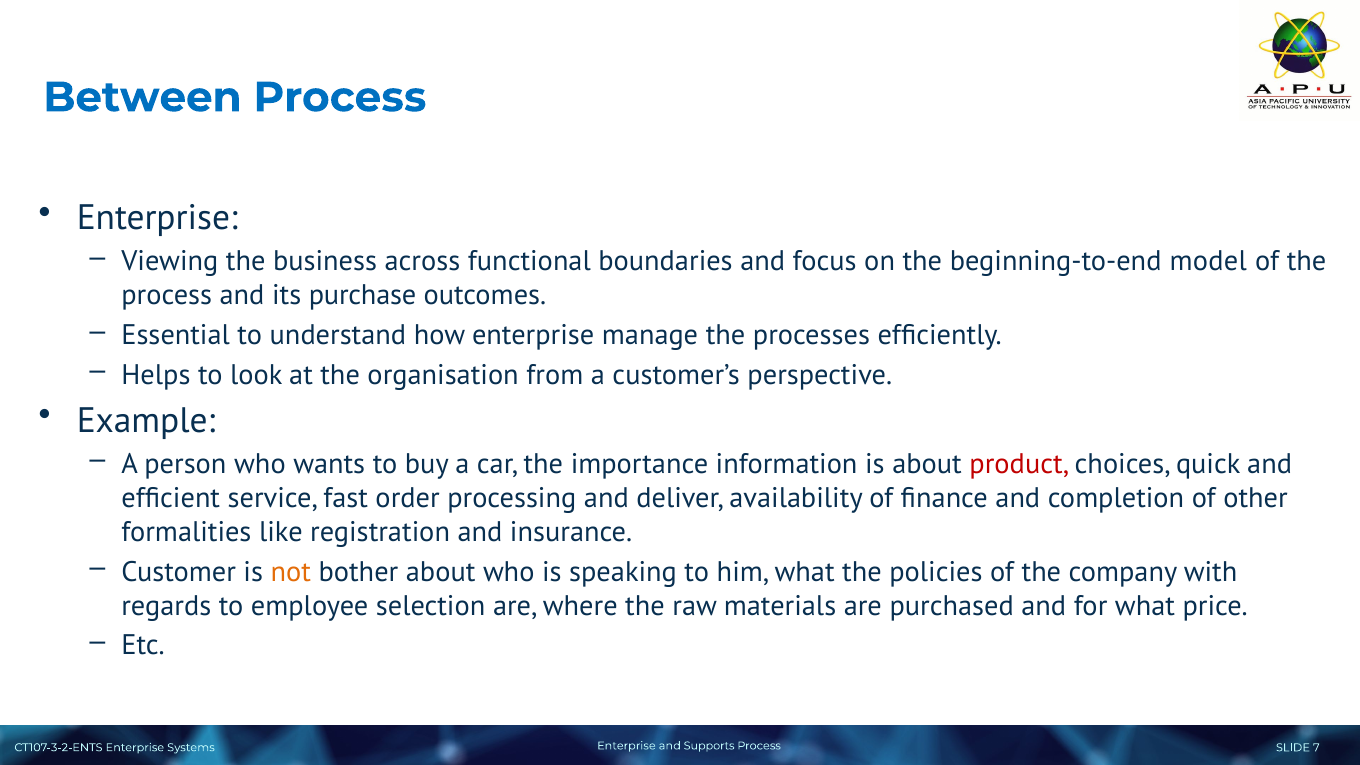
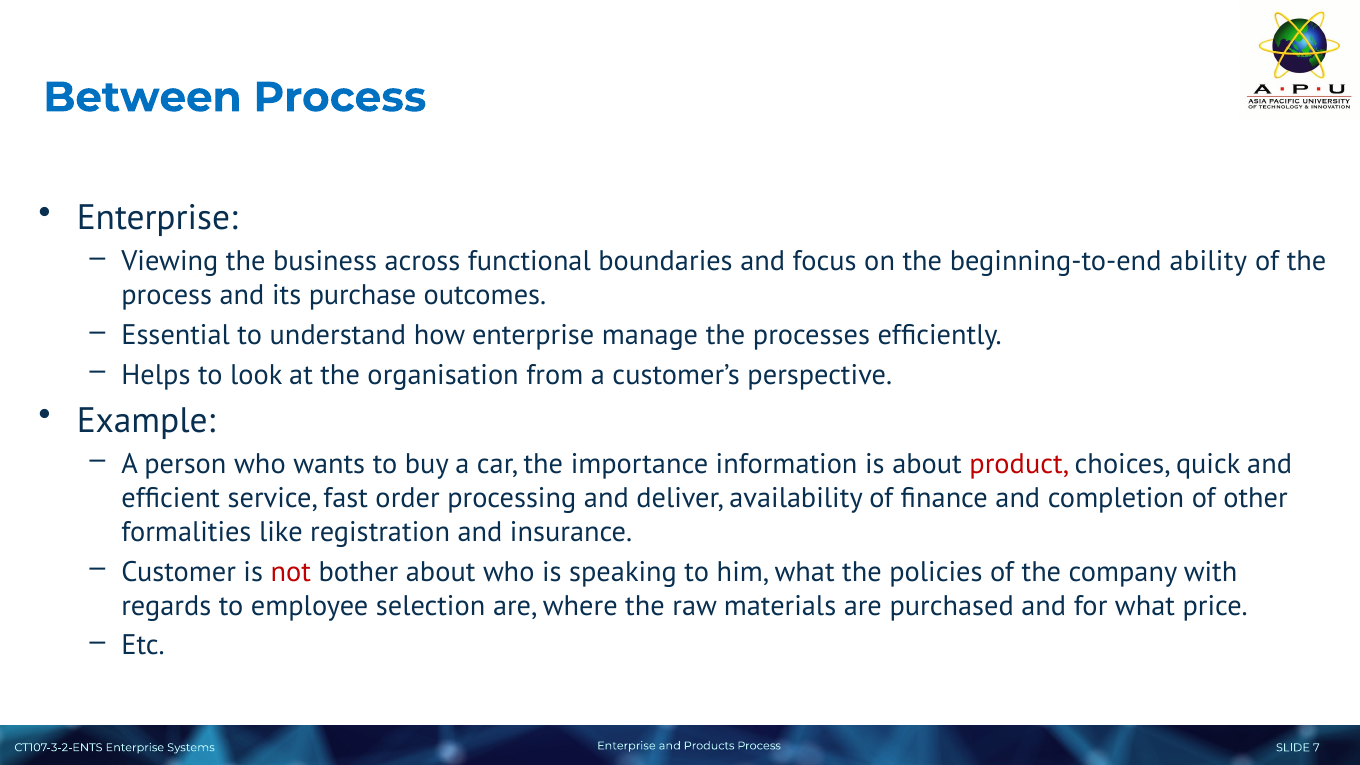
model: model -> ability
not colour: orange -> red
Supports: Supports -> Products
